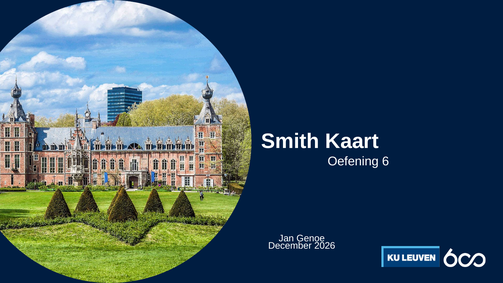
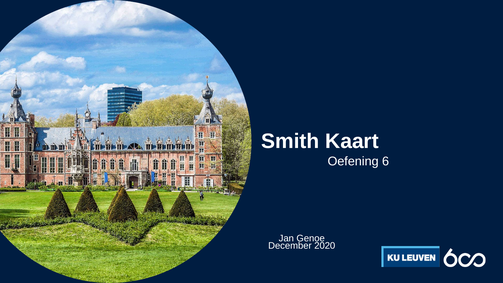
2026: 2026 -> 2020
